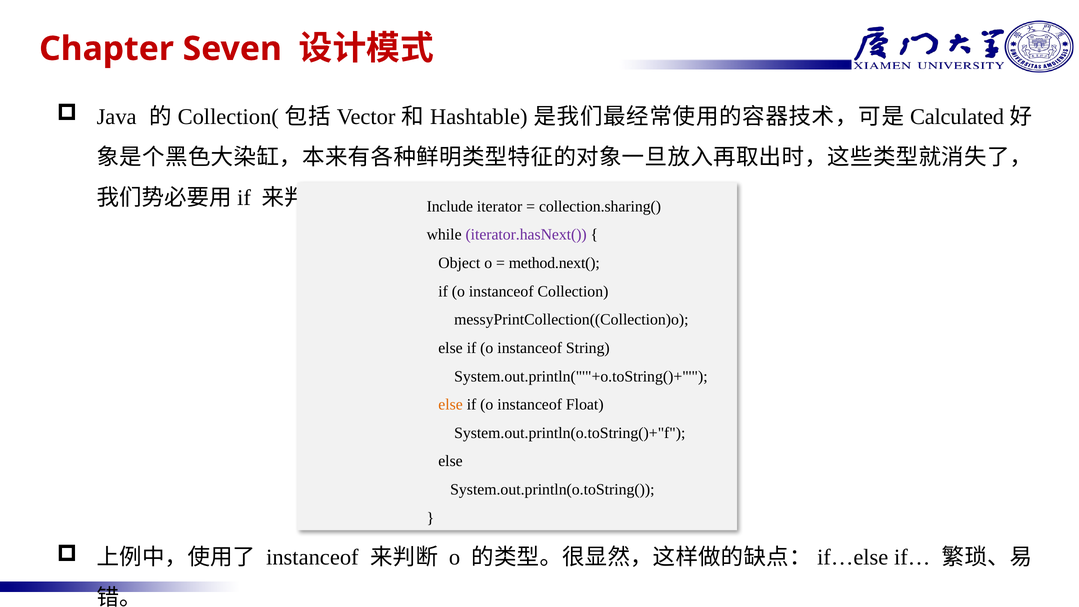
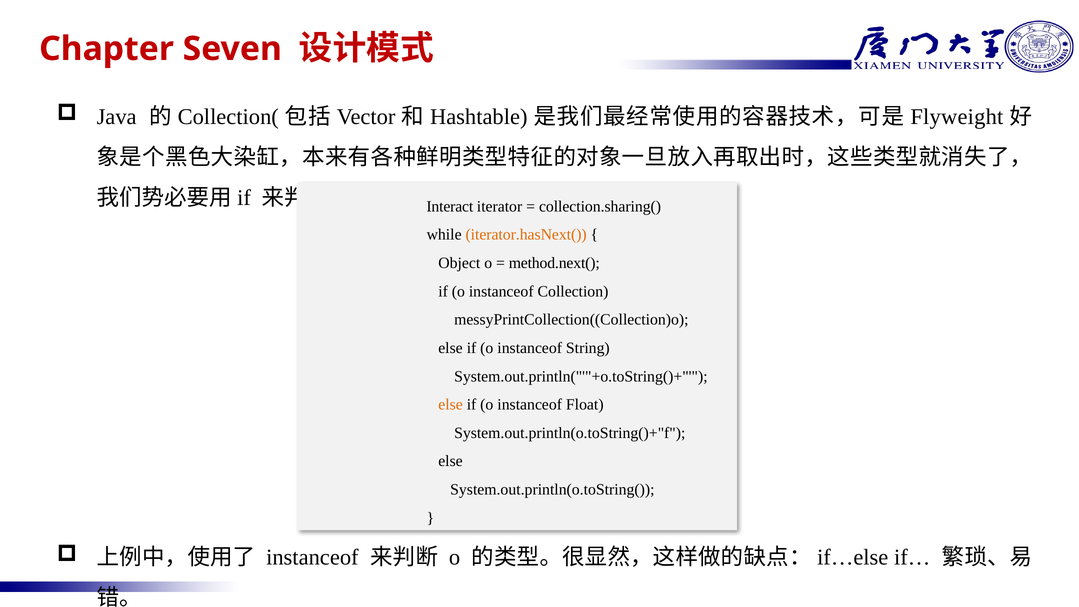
Calculated: Calculated -> Flyweight
Include: Include -> Interact
iterator.hasNext( colour: purple -> orange
